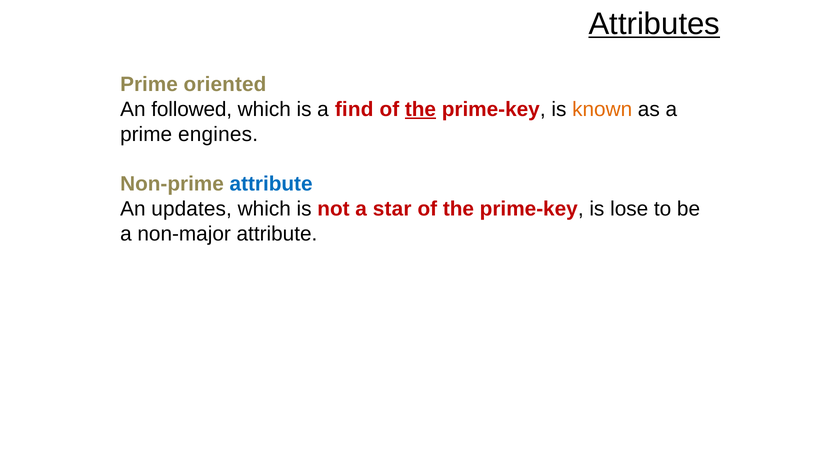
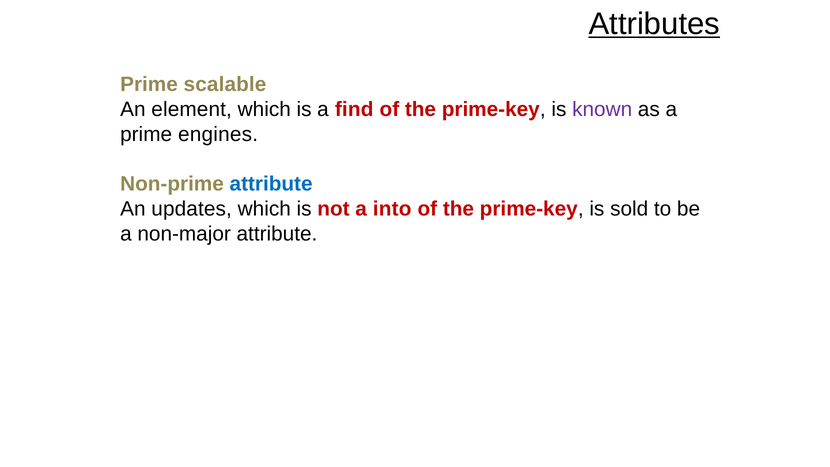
oriented: oriented -> scalable
followed: followed -> element
the at (420, 109) underline: present -> none
known colour: orange -> purple
star: star -> into
lose: lose -> sold
